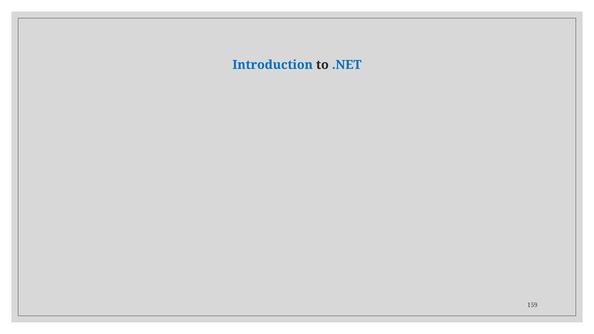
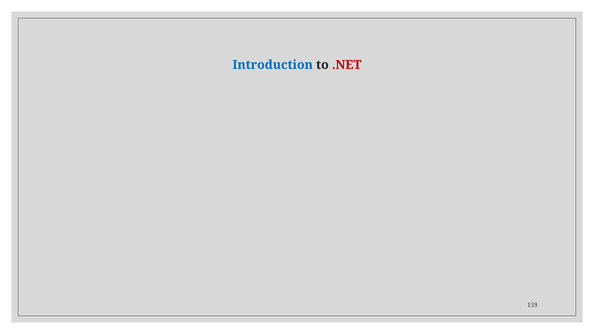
.NET colour: blue -> red
